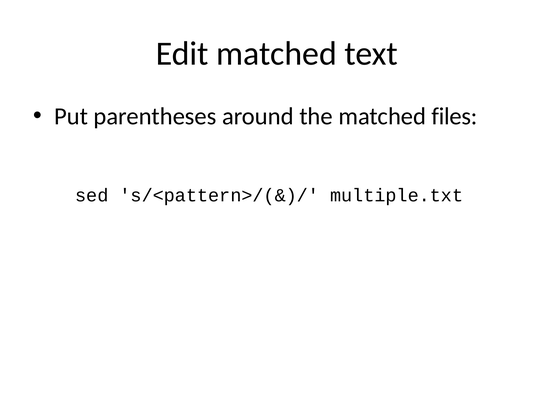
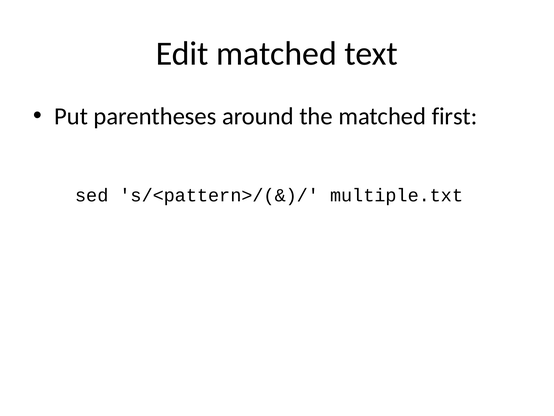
files: files -> first
